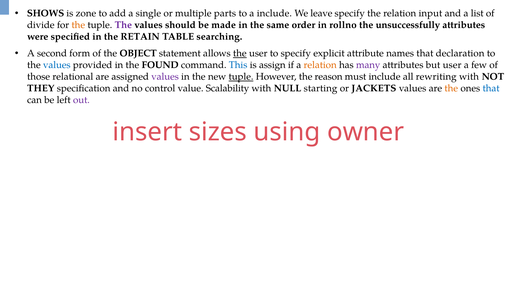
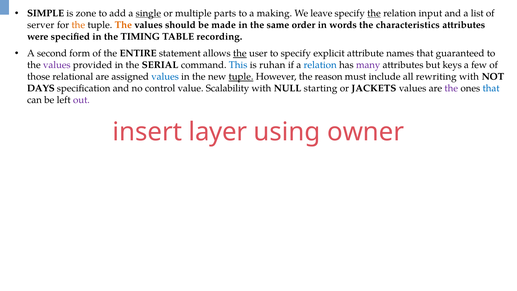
SHOWS: SHOWS -> SIMPLE
single underline: none -> present
a include: include -> making
the at (374, 13) underline: none -> present
divide: divide -> server
The at (123, 25) colour: purple -> orange
rollno: rollno -> words
unsuccessfully: unsuccessfully -> characteristics
RETAIN: RETAIN -> TIMING
searching: searching -> recording
OBJECT: OBJECT -> ENTIRE
declaration: declaration -> guaranteed
values at (57, 65) colour: blue -> purple
FOUND: FOUND -> SERIAL
assign: assign -> ruhan
relation at (320, 65) colour: orange -> blue
but user: user -> keys
values at (165, 77) colour: purple -> blue
THEY: THEY -> DAYS
the at (451, 88) colour: orange -> purple
sizes: sizes -> layer
